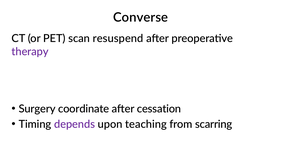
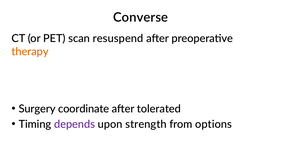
therapy colour: purple -> orange
cessation: cessation -> tolerated
teaching: teaching -> strength
scarring: scarring -> options
